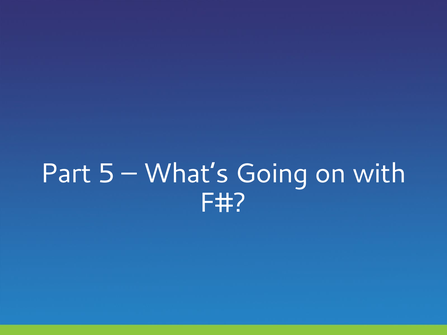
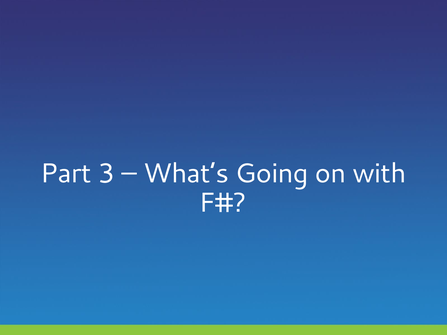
5: 5 -> 3
